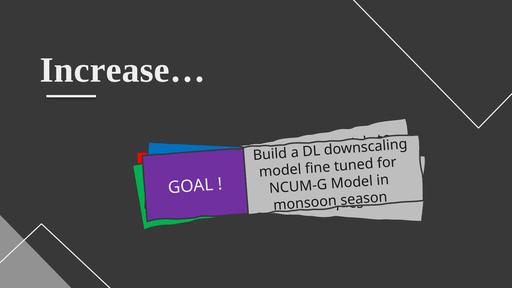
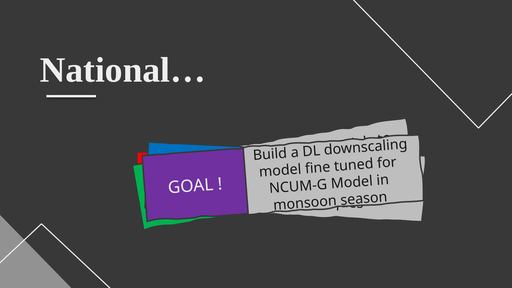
Increase…: Increase… -> National…
